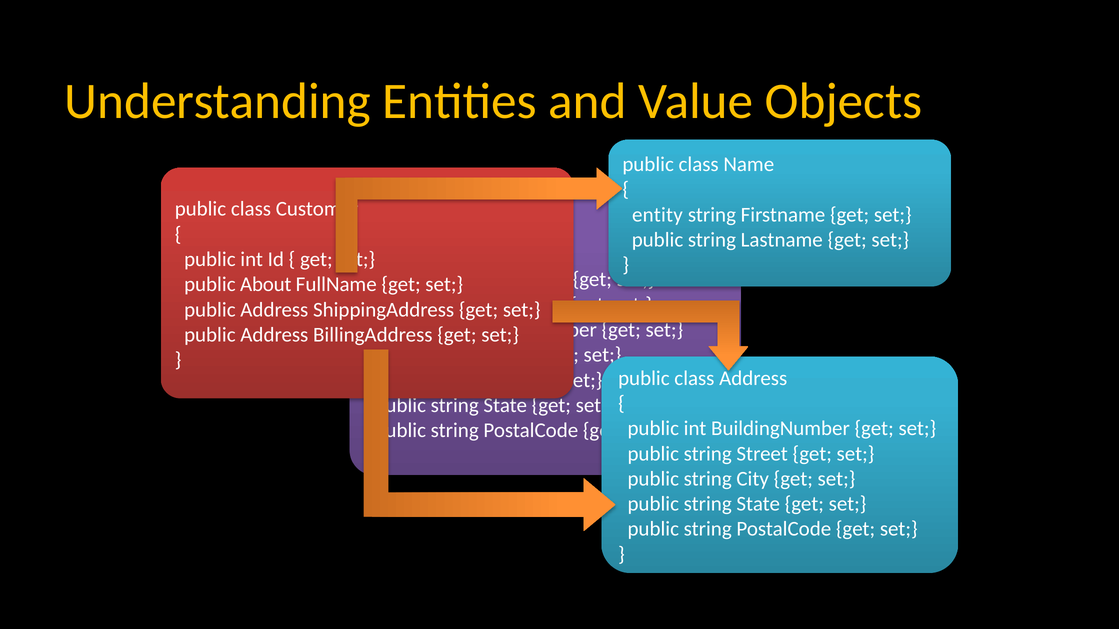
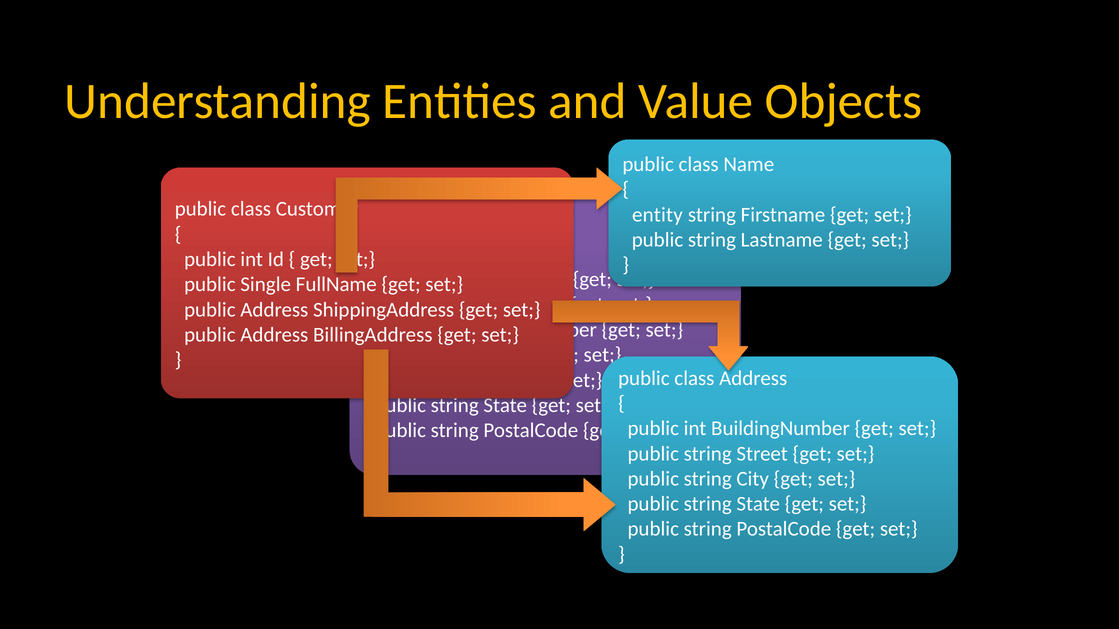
About: About -> Single
